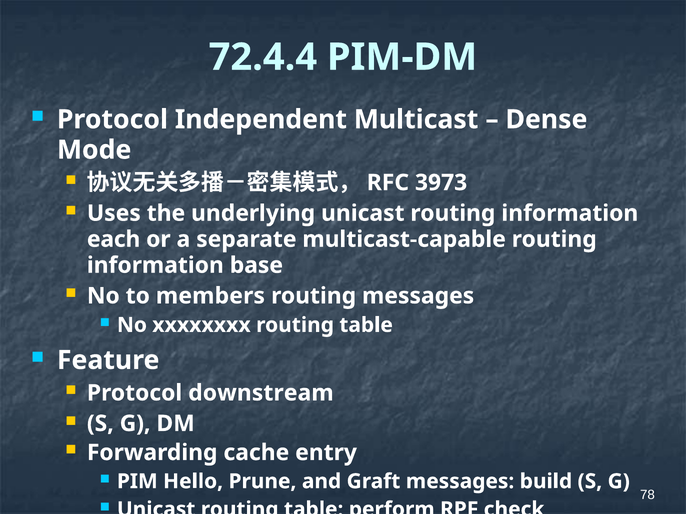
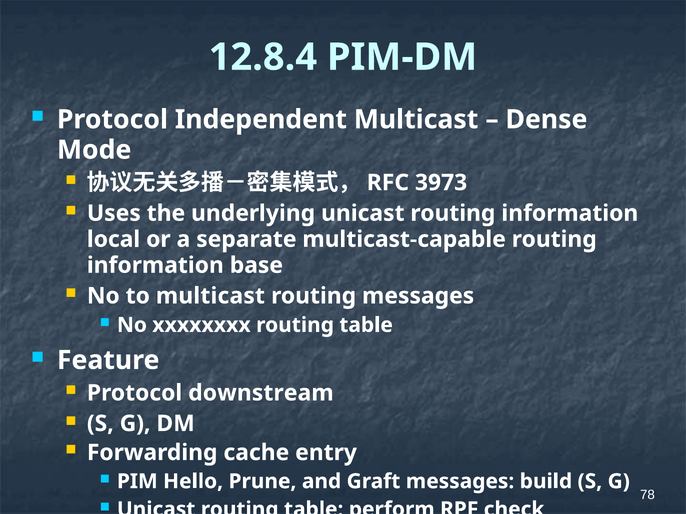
72.4.4: 72.4.4 -> 12.8.4
each: each -> local
to members: members -> multicast
